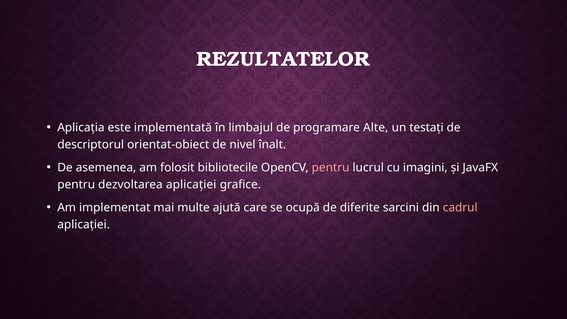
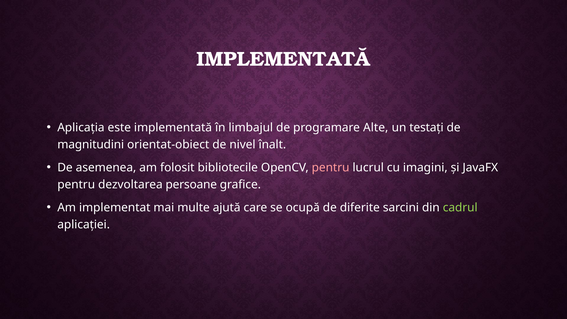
REZULTATELOR at (283, 59): REZULTATELOR -> IMPLEMENTATĂ
descriptorul: descriptorul -> magnitudini
dezvoltarea aplicației: aplicației -> persoane
cadrul colour: pink -> light green
